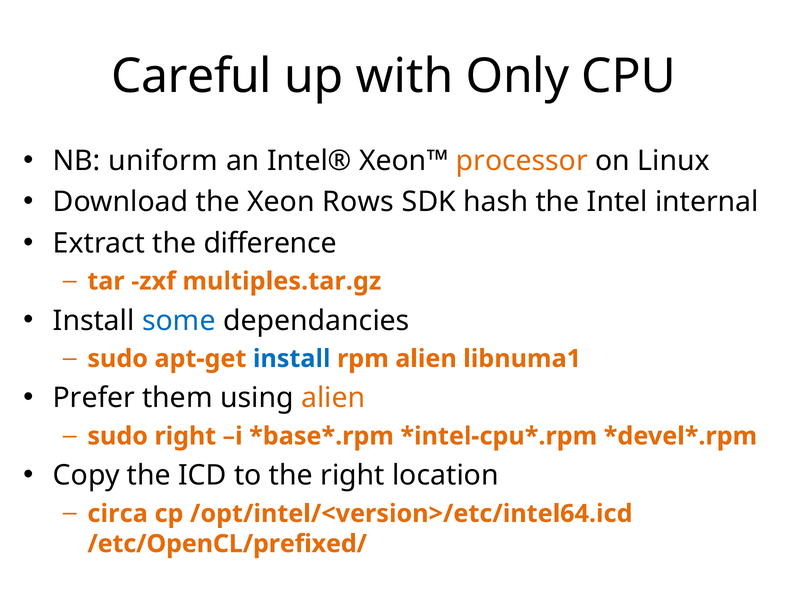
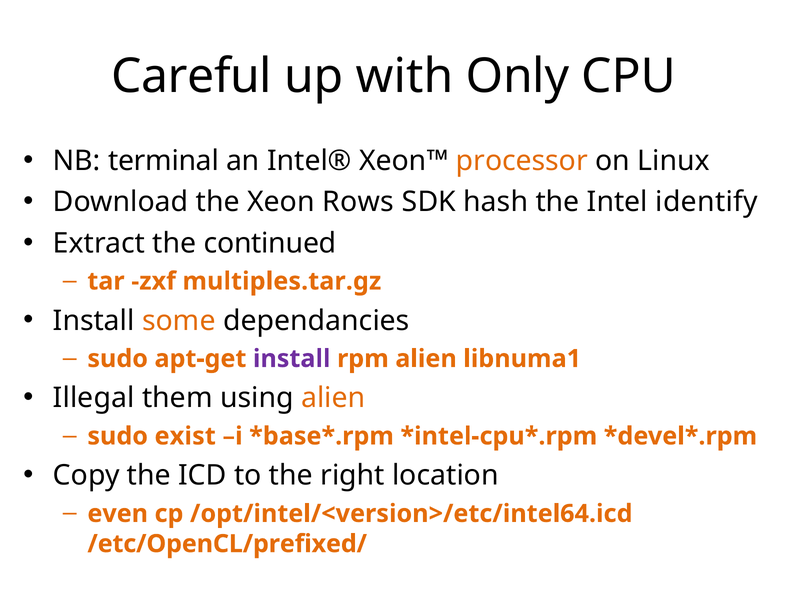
uniform: uniform -> terminal
internal: internal -> identify
difference: difference -> continued
some colour: blue -> orange
install at (292, 359) colour: blue -> purple
Prefer: Prefer -> Illegal
sudo right: right -> exist
circa: circa -> even
